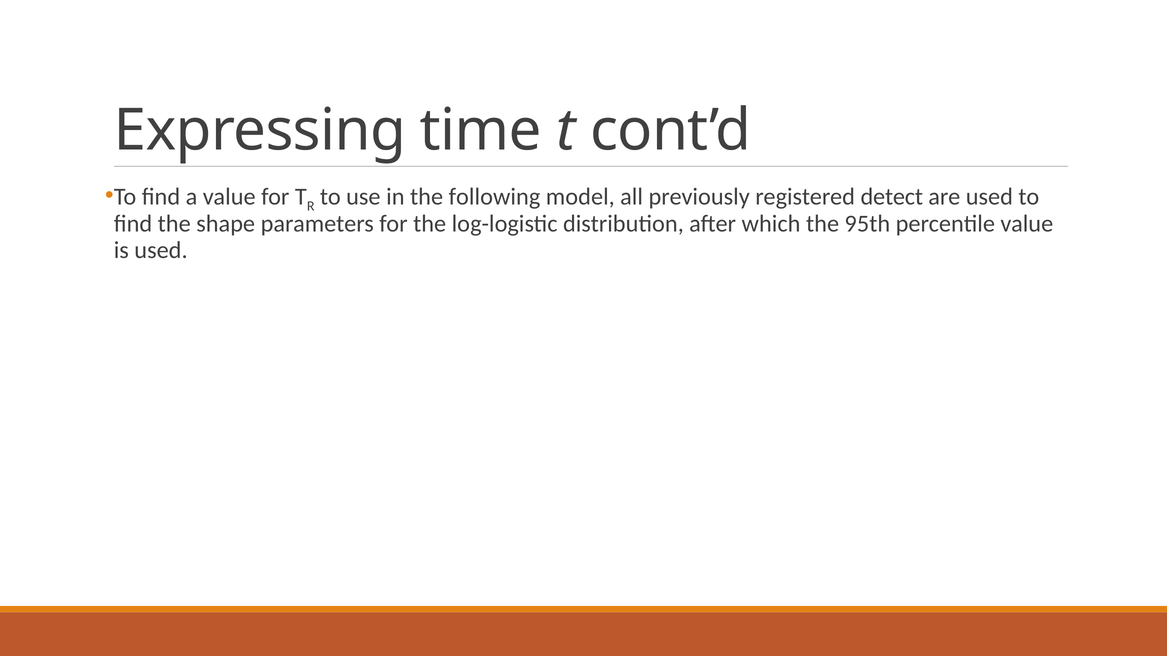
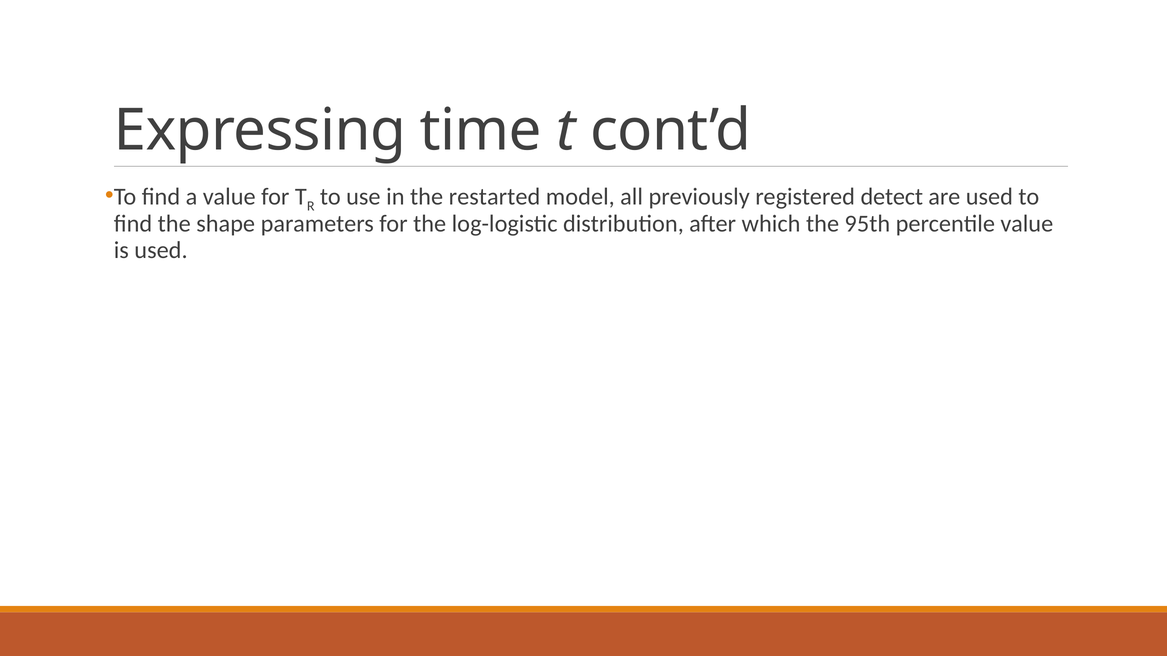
following: following -> restarted
